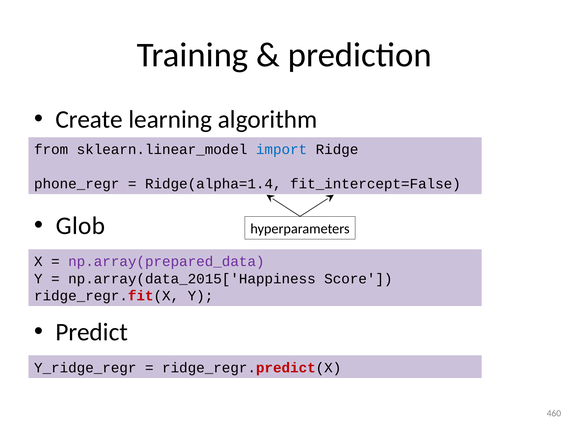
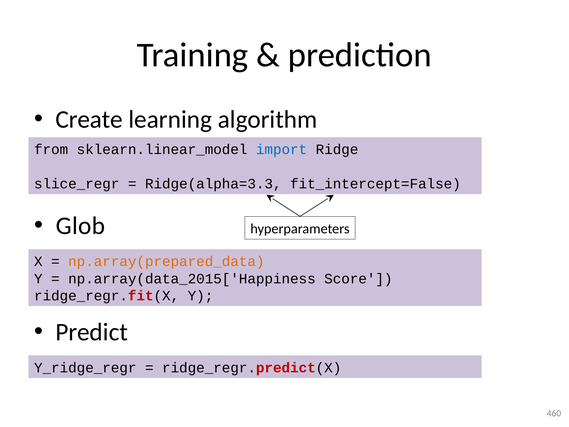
phone_regr: phone_regr -> slice_regr
Ridge(alpha=1.4: Ridge(alpha=1.4 -> Ridge(alpha=3.3
np.array(prepared_data colour: purple -> orange
